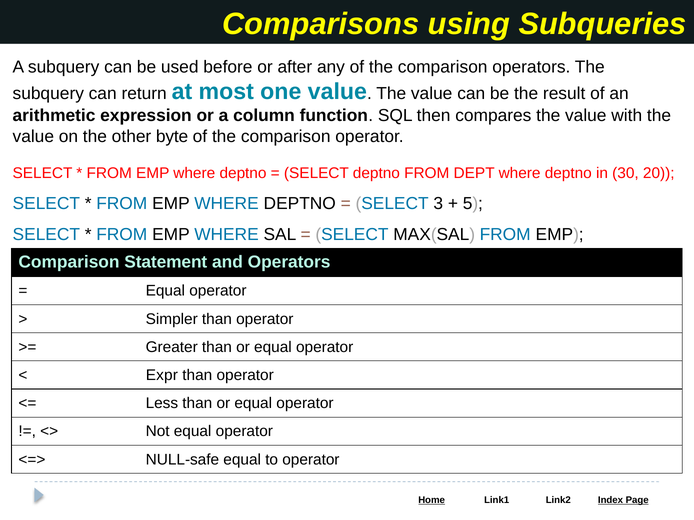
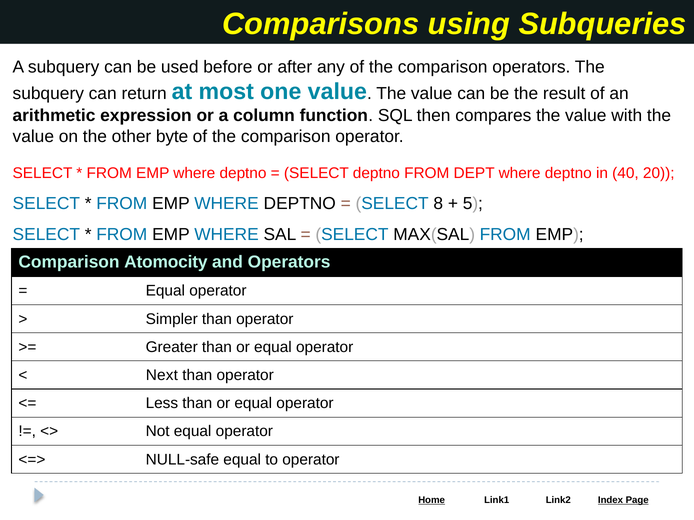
30: 30 -> 40
3: 3 -> 8
Statement: Statement -> Atomocity
Expr: Expr -> Next
